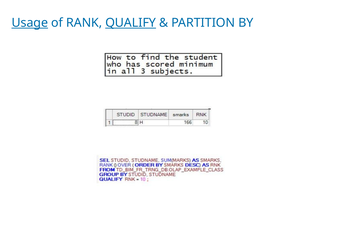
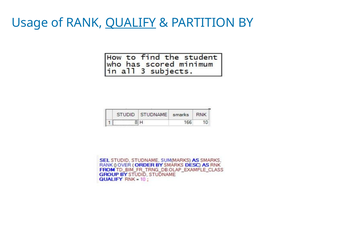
Usage underline: present -> none
